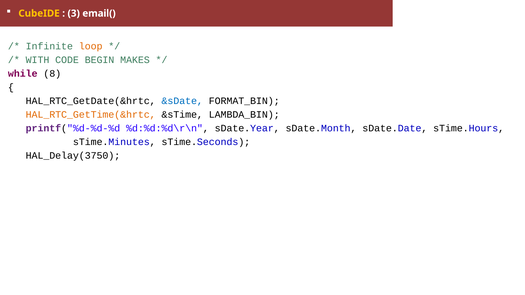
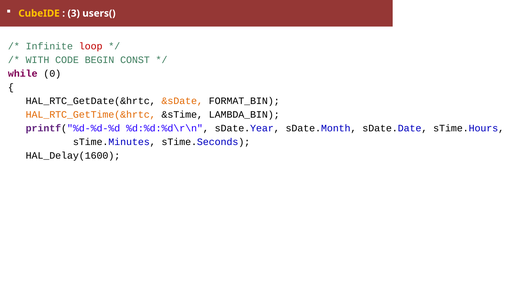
email(: email( -> users(
loop colour: orange -> red
MAKES: MAKES -> CONST
8: 8 -> 0
&sDate colour: blue -> orange
HAL_Delay(3750: HAL_Delay(3750 -> HAL_Delay(1600
